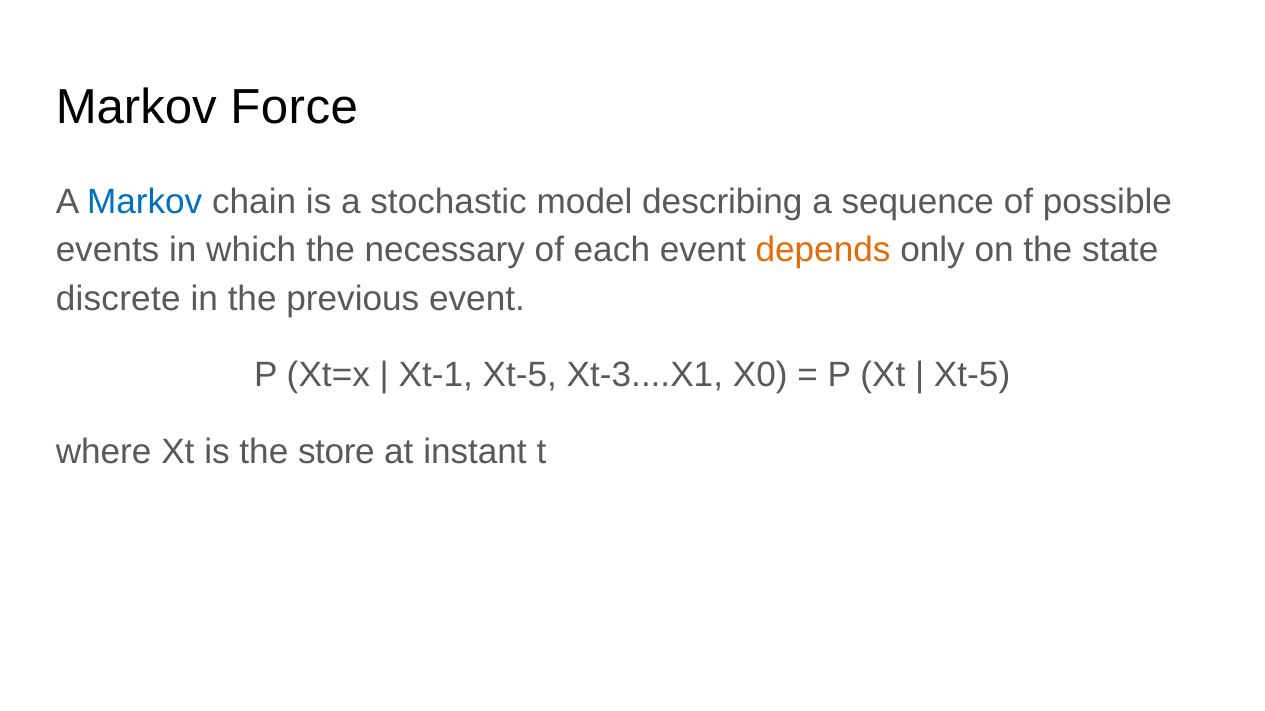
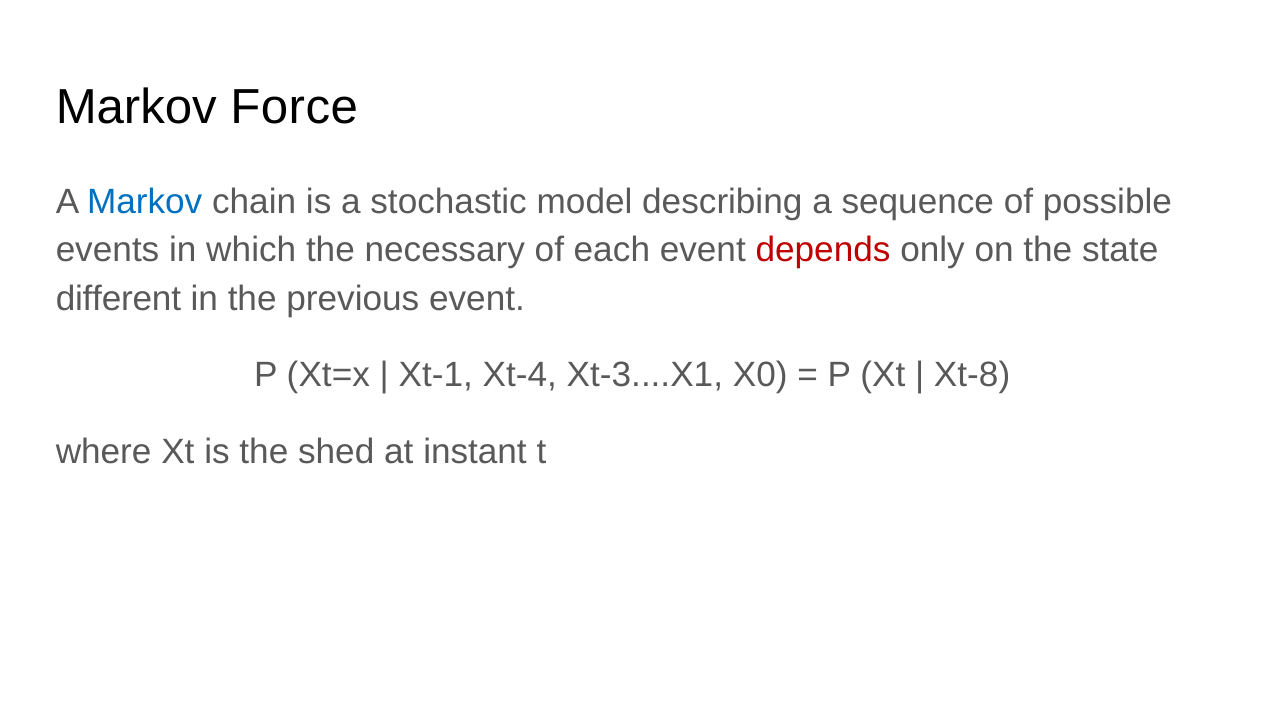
depends colour: orange -> red
discrete: discrete -> different
Xt-1 Xt-5: Xt-5 -> Xt-4
Xt-5 at (972, 376): Xt-5 -> Xt-8
store: store -> shed
